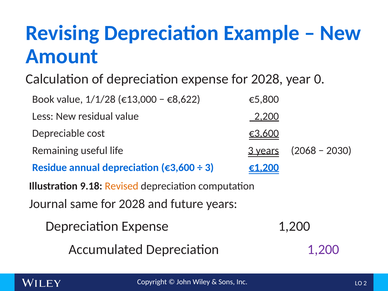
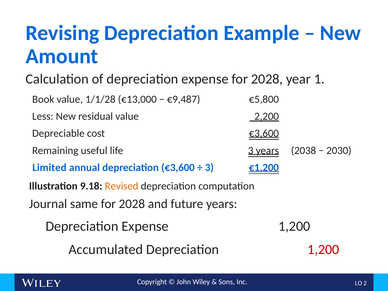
0: 0 -> 1
€8,622: €8,622 -> €9,487
2068: 2068 -> 2038
Residue: Residue -> Limited
1,200 at (323, 249) colour: purple -> red
